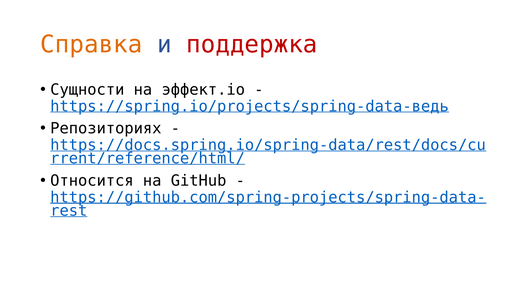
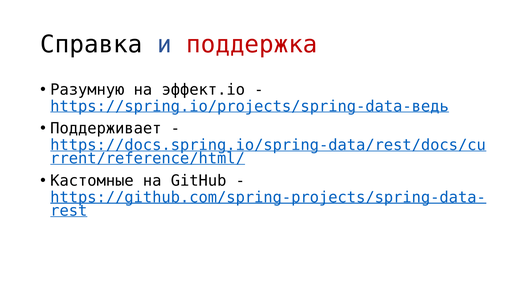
Справка colour: orange -> black
Сущности: Сущности -> Разумную
Репозиториях: Репозиториях -> Поддерживает
Относится: Относится -> Кастомные
